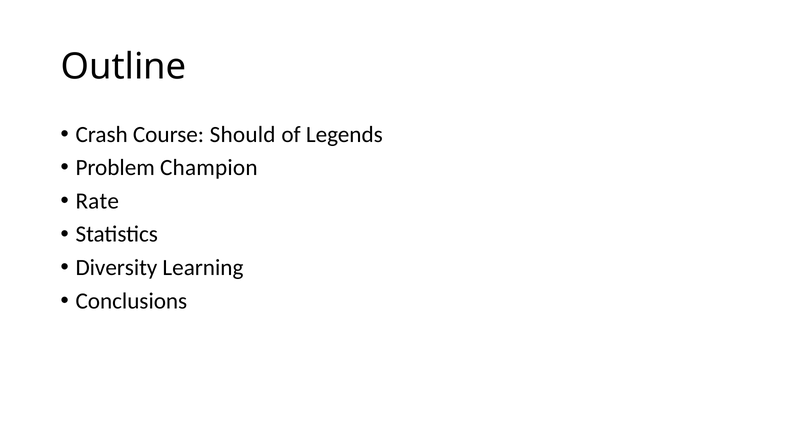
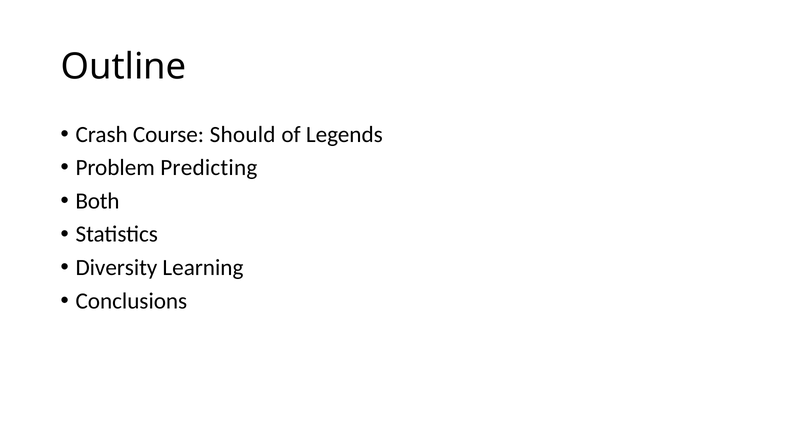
Champion: Champion -> Predicting
Rate: Rate -> Both
